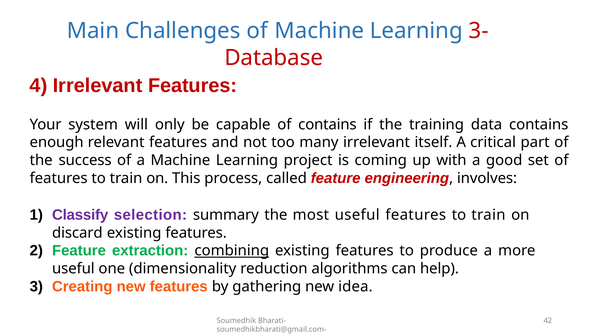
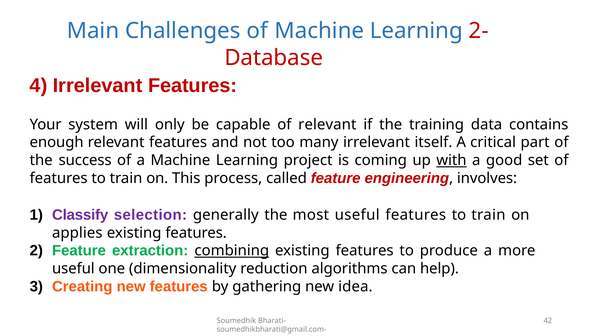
3-: 3- -> 2-
of contains: contains -> relevant
with underline: none -> present
summary: summary -> generally
discard: discard -> applies
